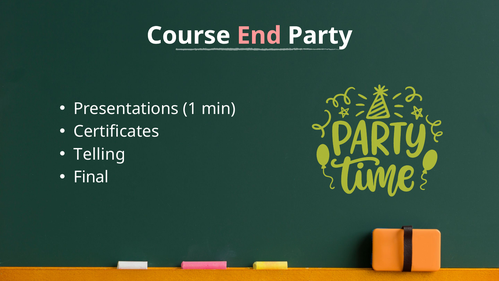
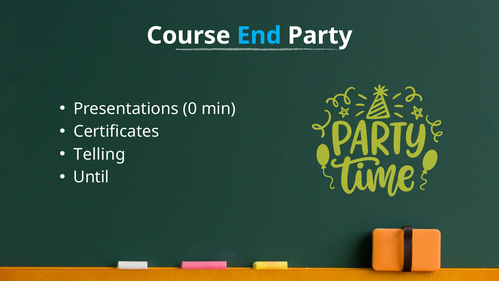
End colour: pink -> light blue
1: 1 -> 0
Final: Final -> Until
